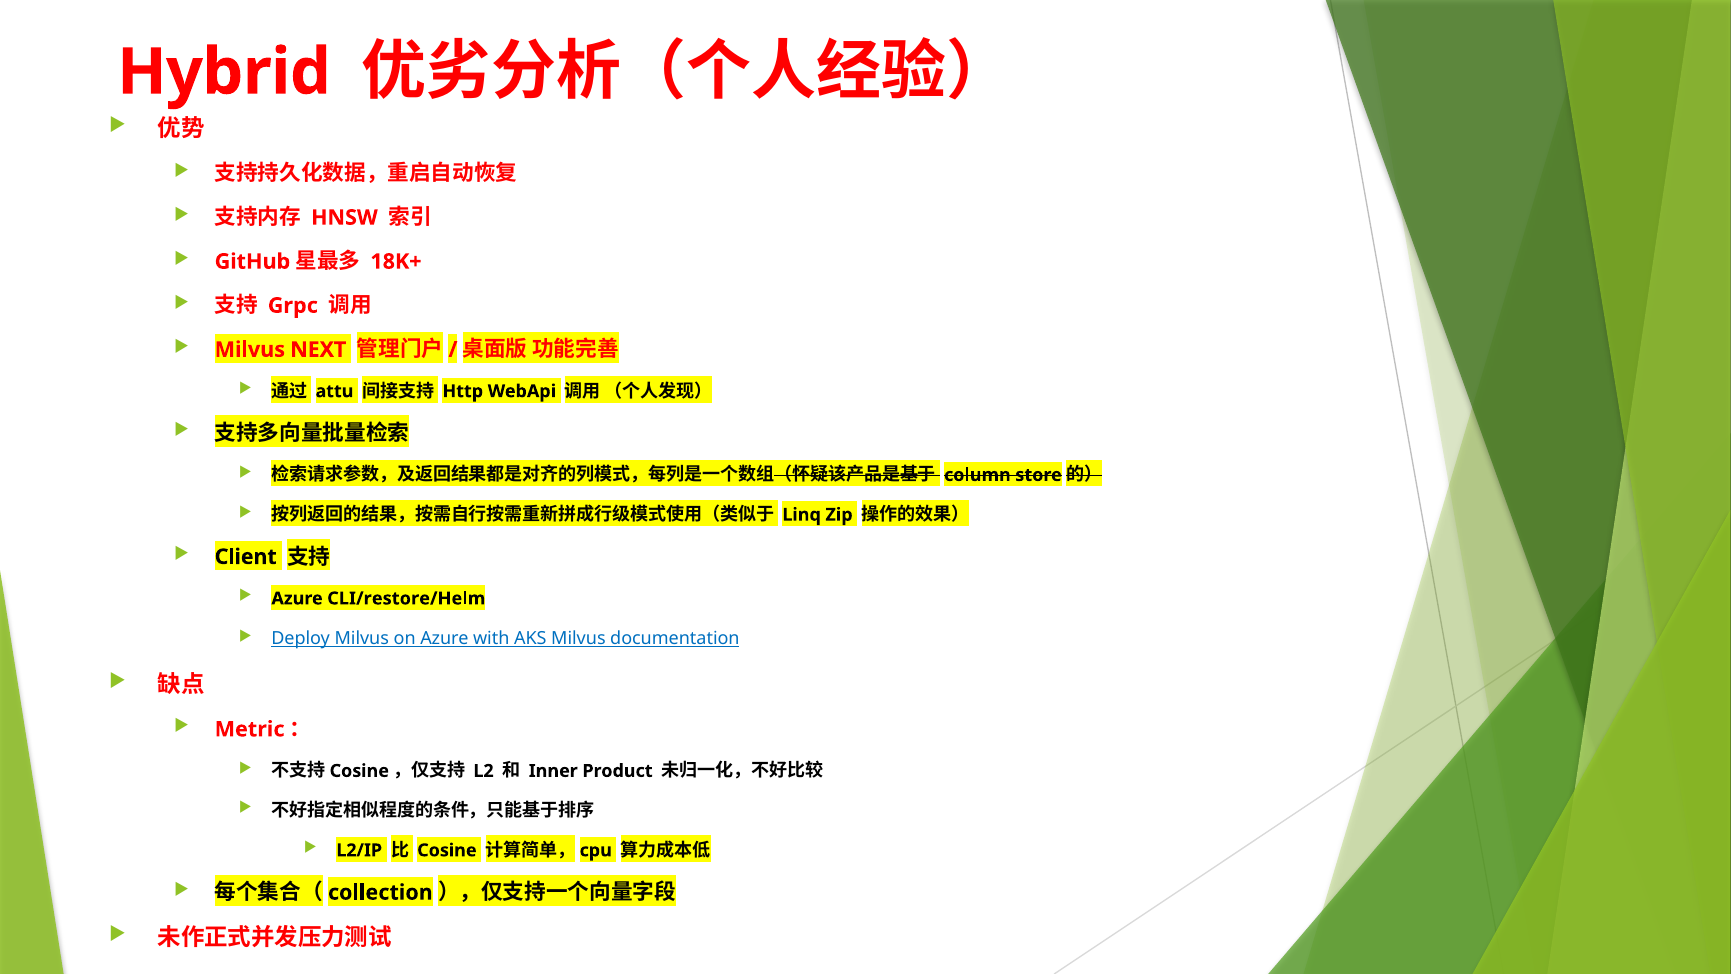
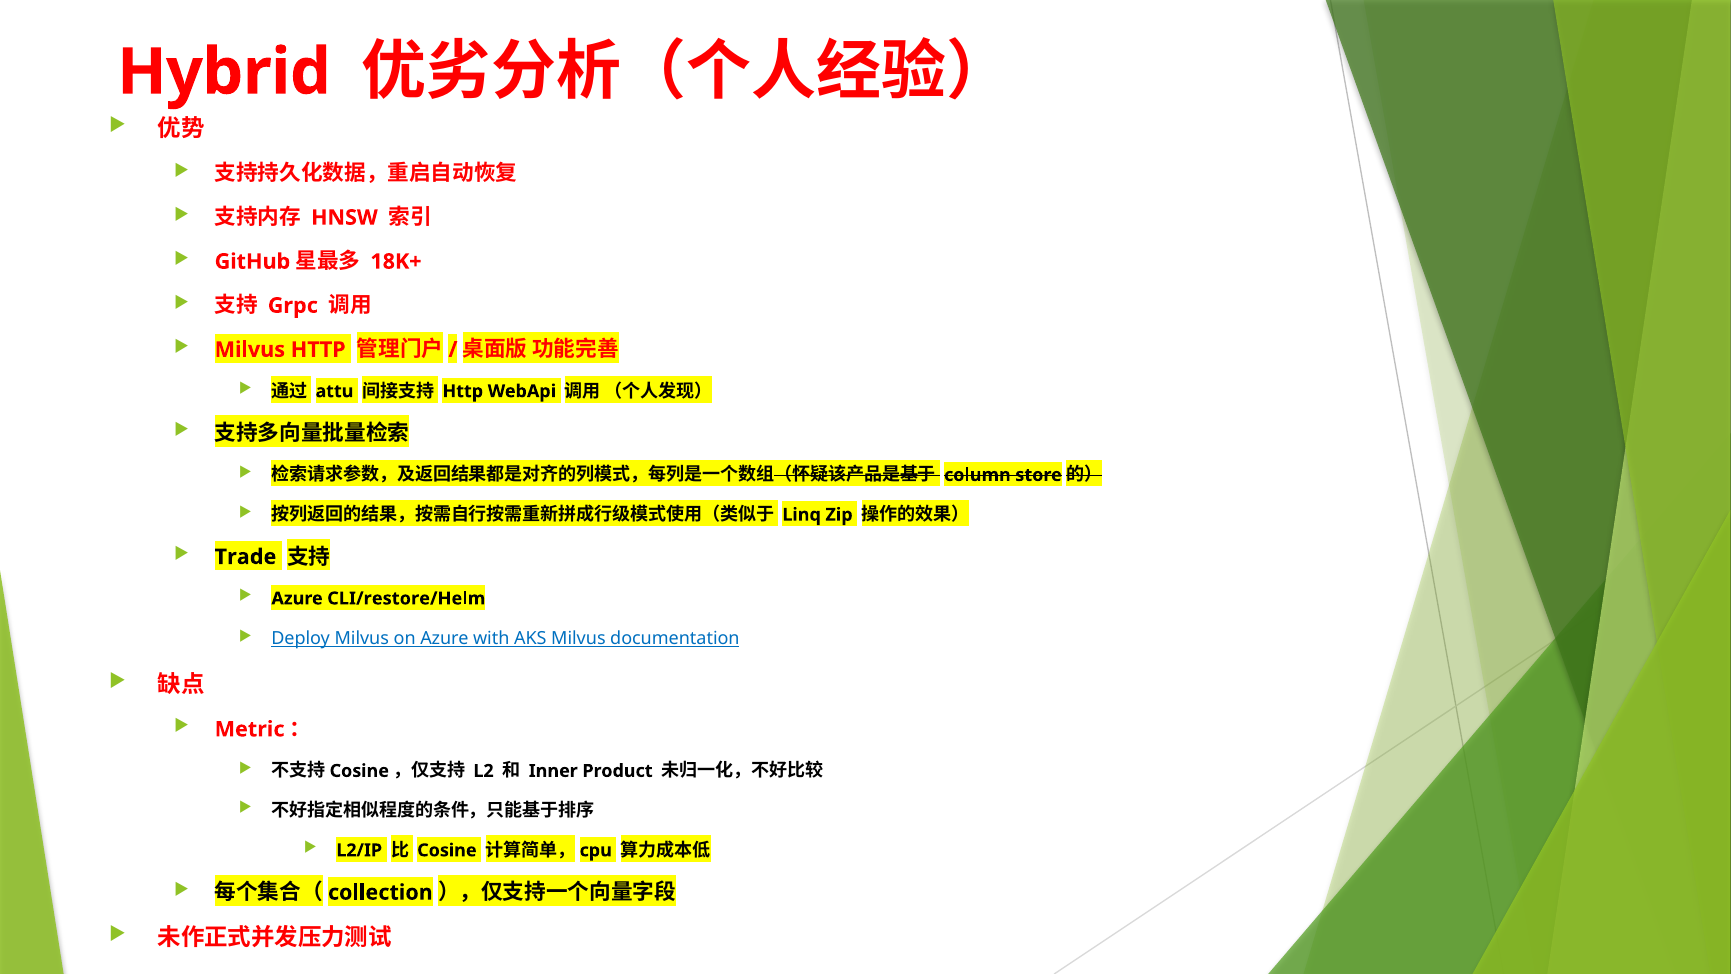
Milvus NEXT: NEXT -> HTTP
Client: Client -> Trade
